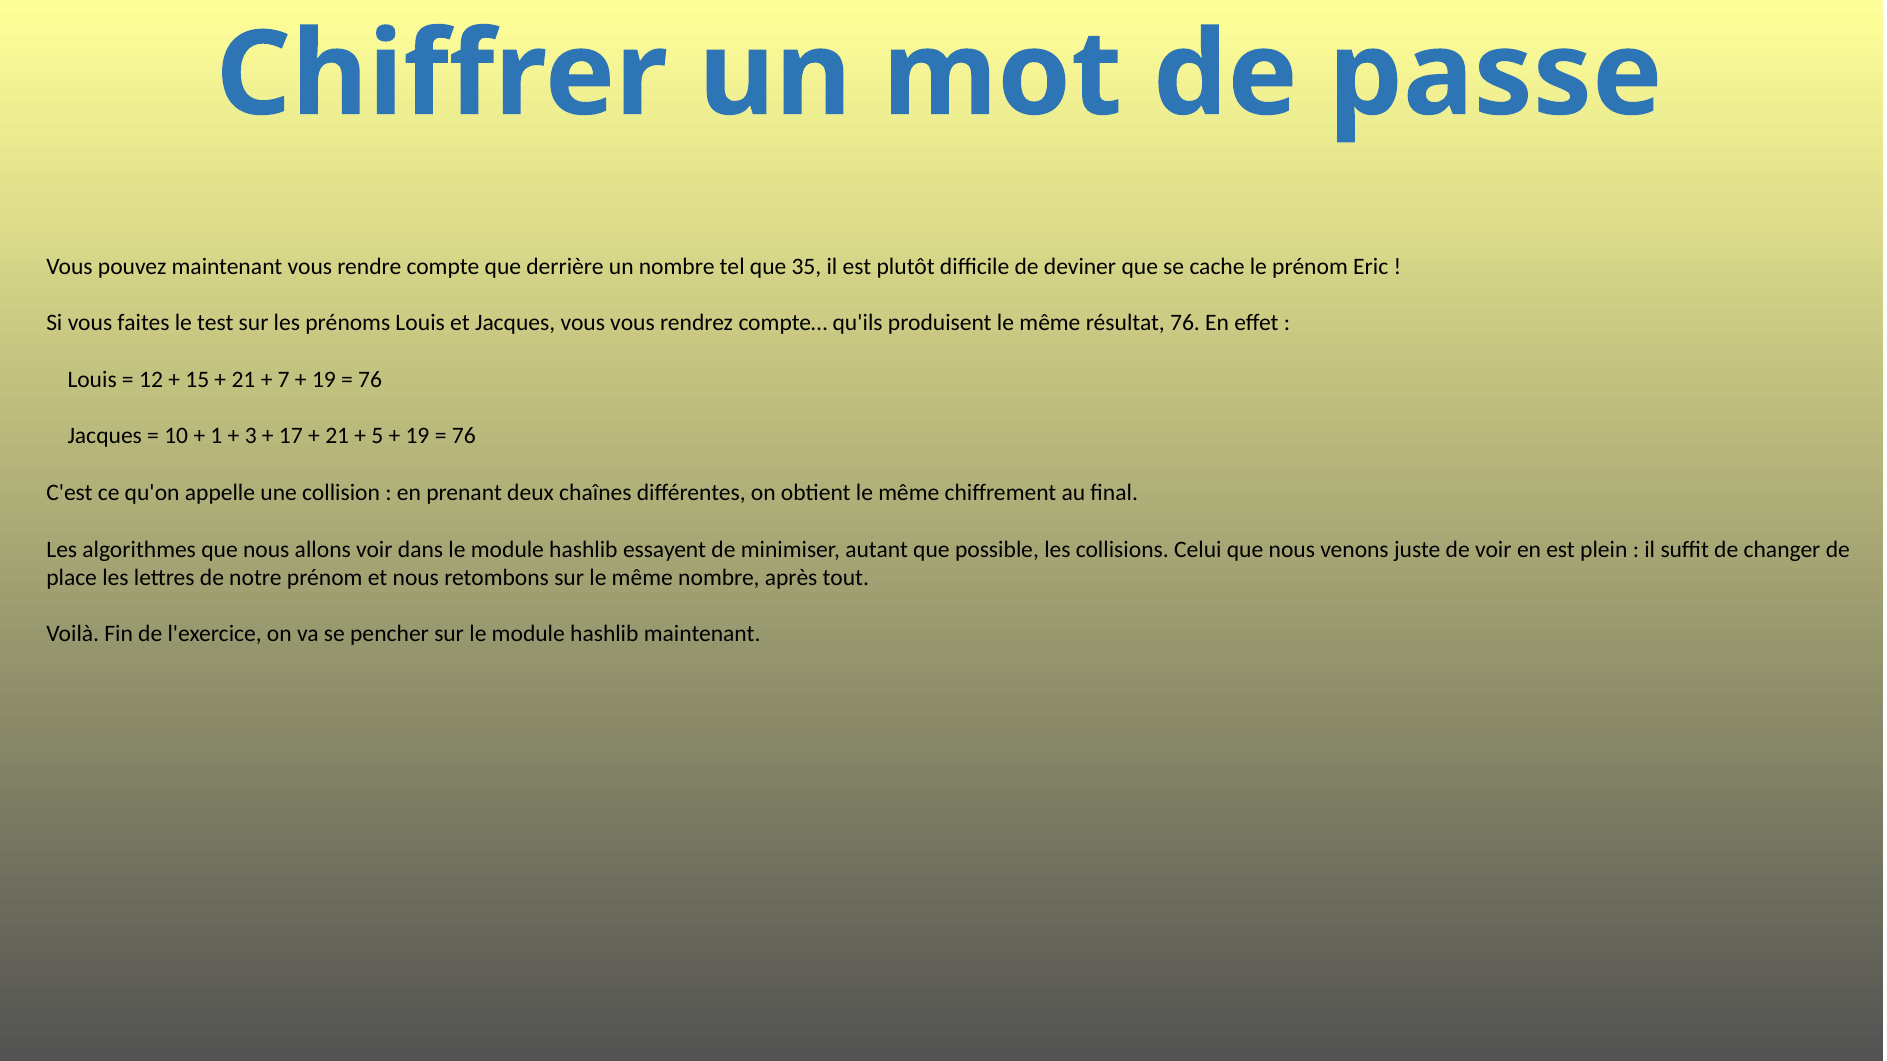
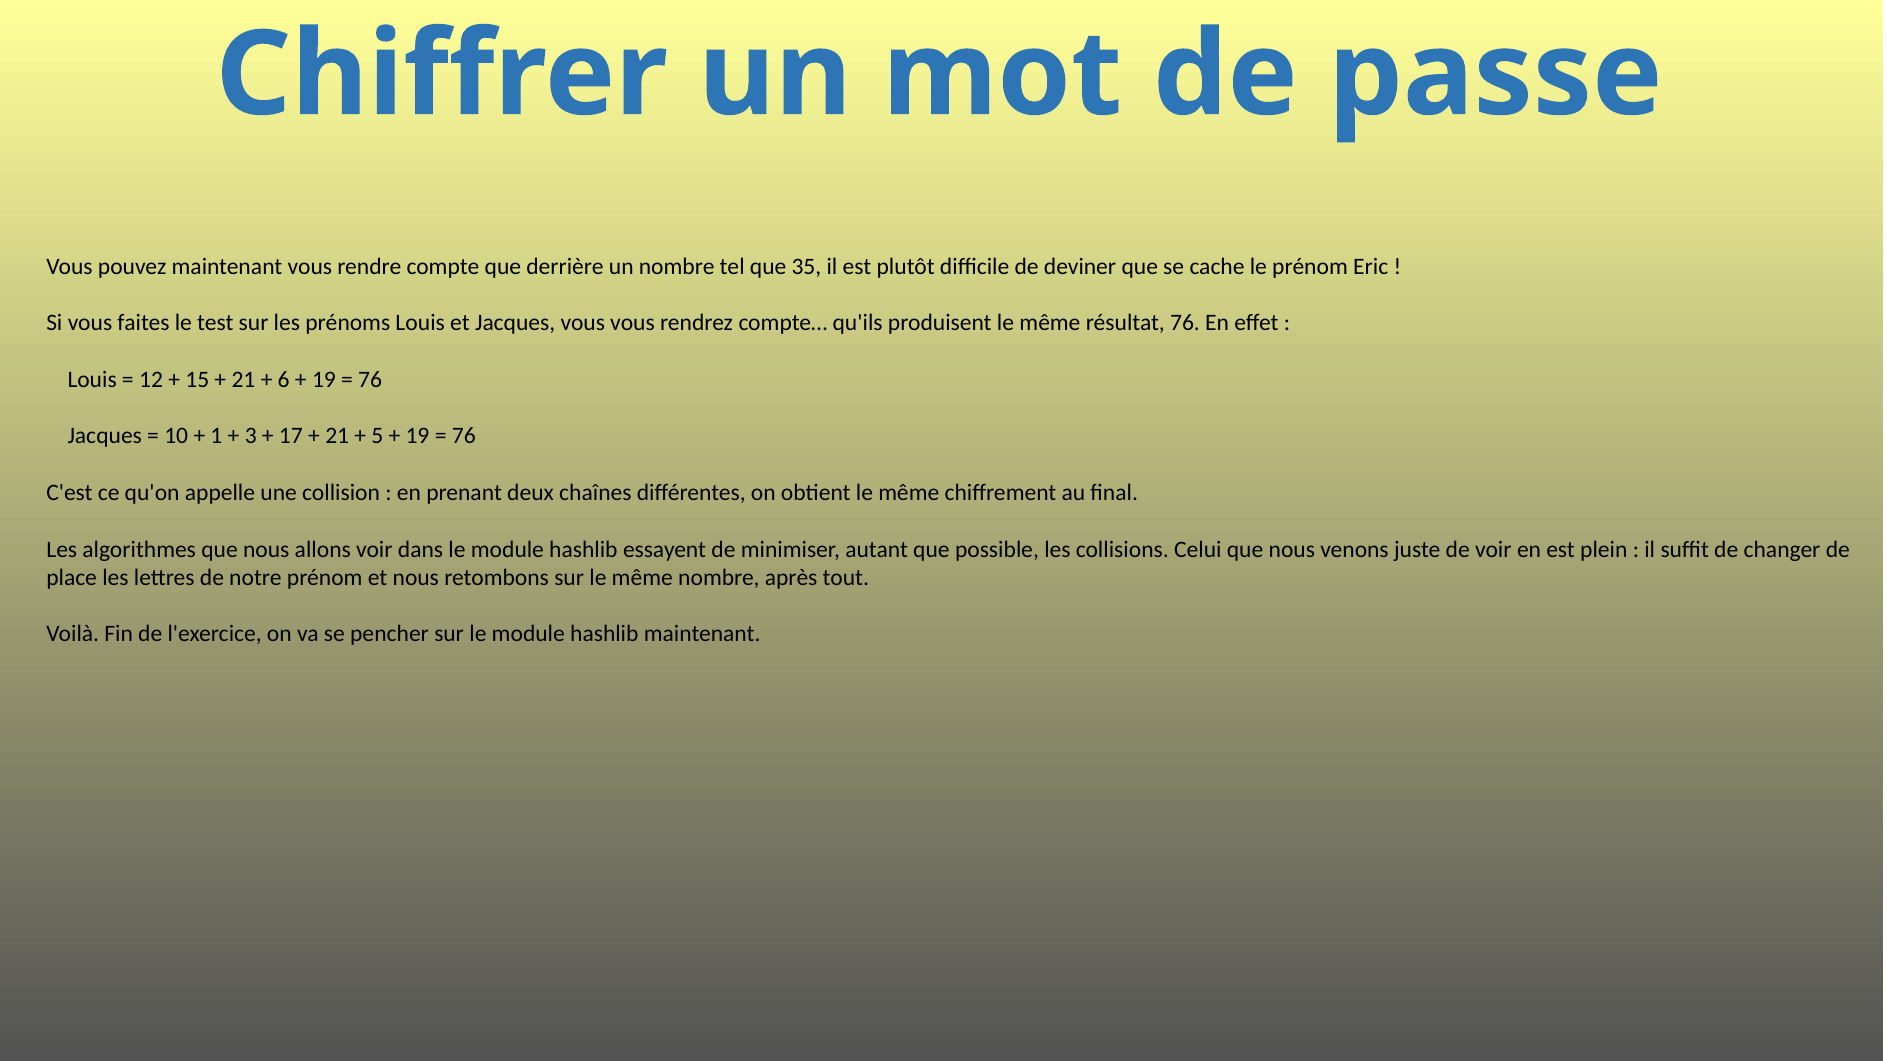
7: 7 -> 6
